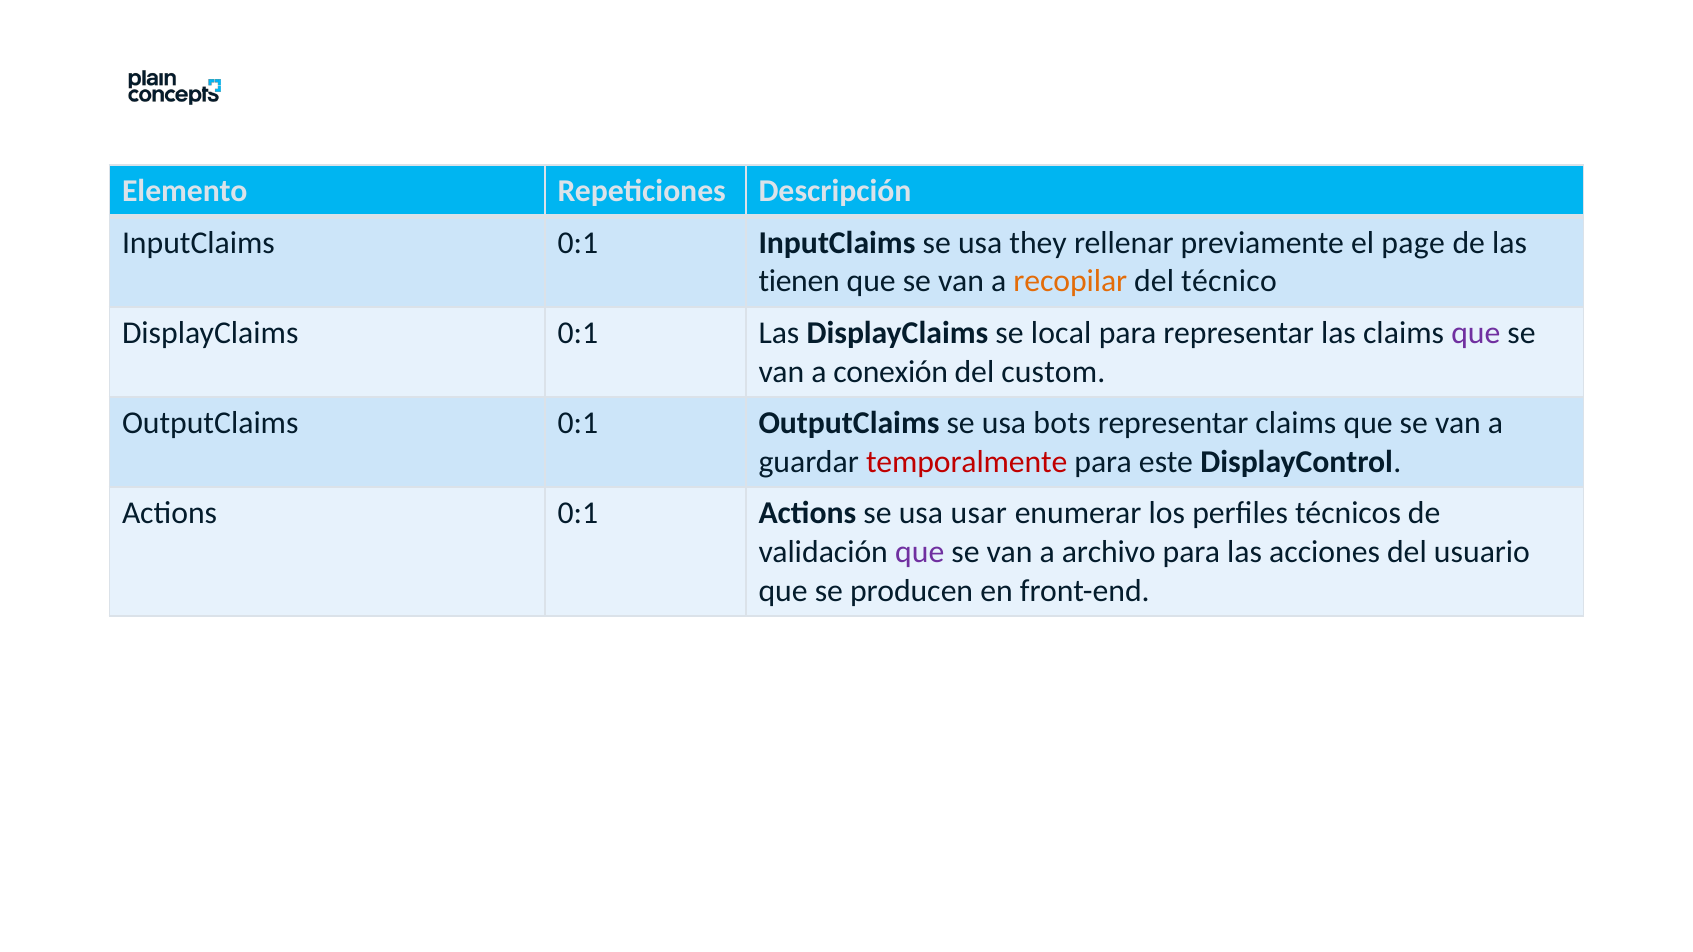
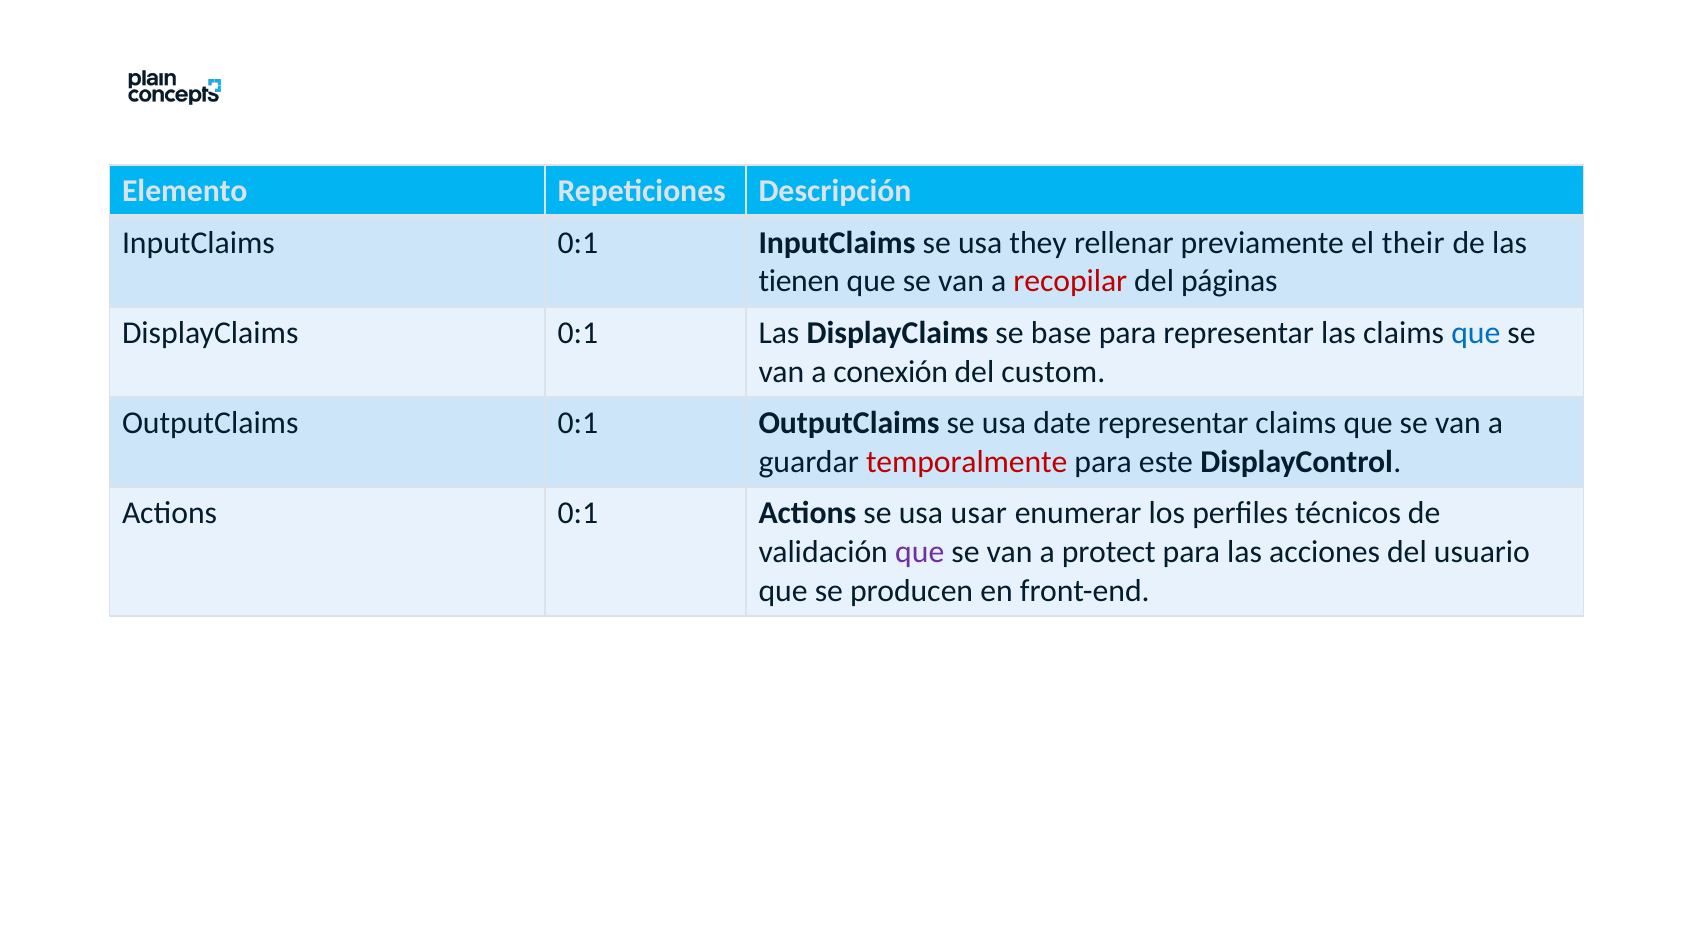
page: page -> their
recopilar colour: orange -> red
técnico: técnico -> páginas
local: local -> base
que at (1476, 333) colour: purple -> blue
bots: bots -> date
archivo: archivo -> protect
